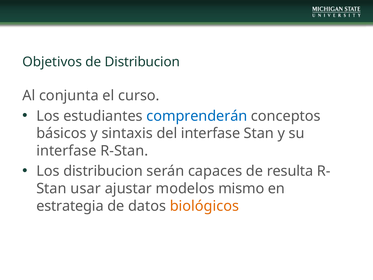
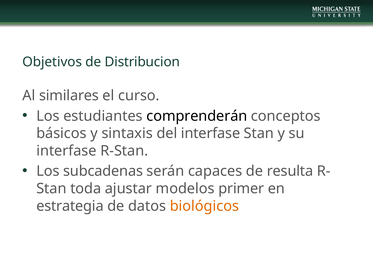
conjunta: conjunta -> similares
comprenderán colour: blue -> black
Los distribucion: distribucion -> subcadenas
usar: usar -> toda
mismo: mismo -> primer
